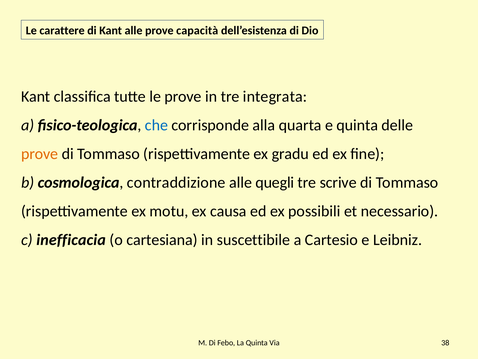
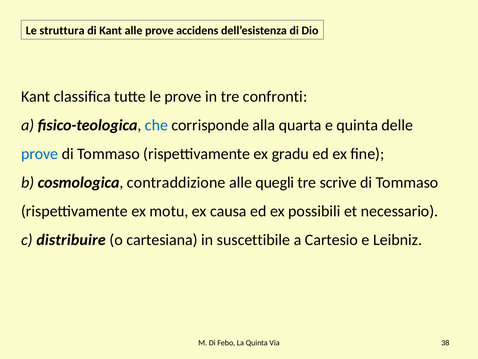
carattere: carattere -> struttura
capacità: capacità -> accidens
integrata: integrata -> confronti
prove at (40, 154) colour: orange -> blue
inefficacia: inefficacia -> distribuire
